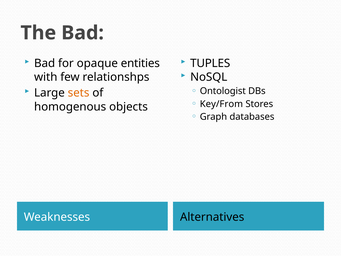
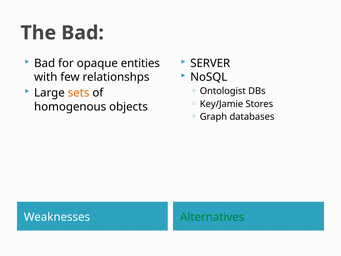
TUPLES: TUPLES -> SERVER
Key/From: Key/From -> Key/Jamie
Alternatives colour: black -> green
